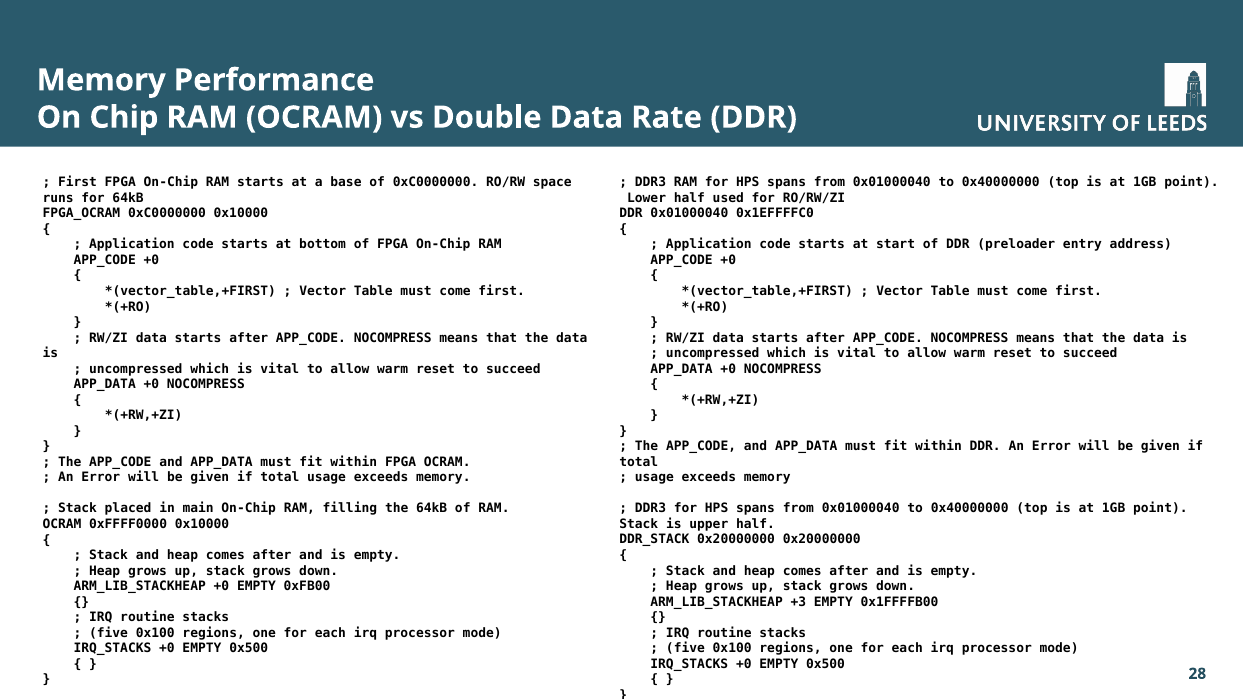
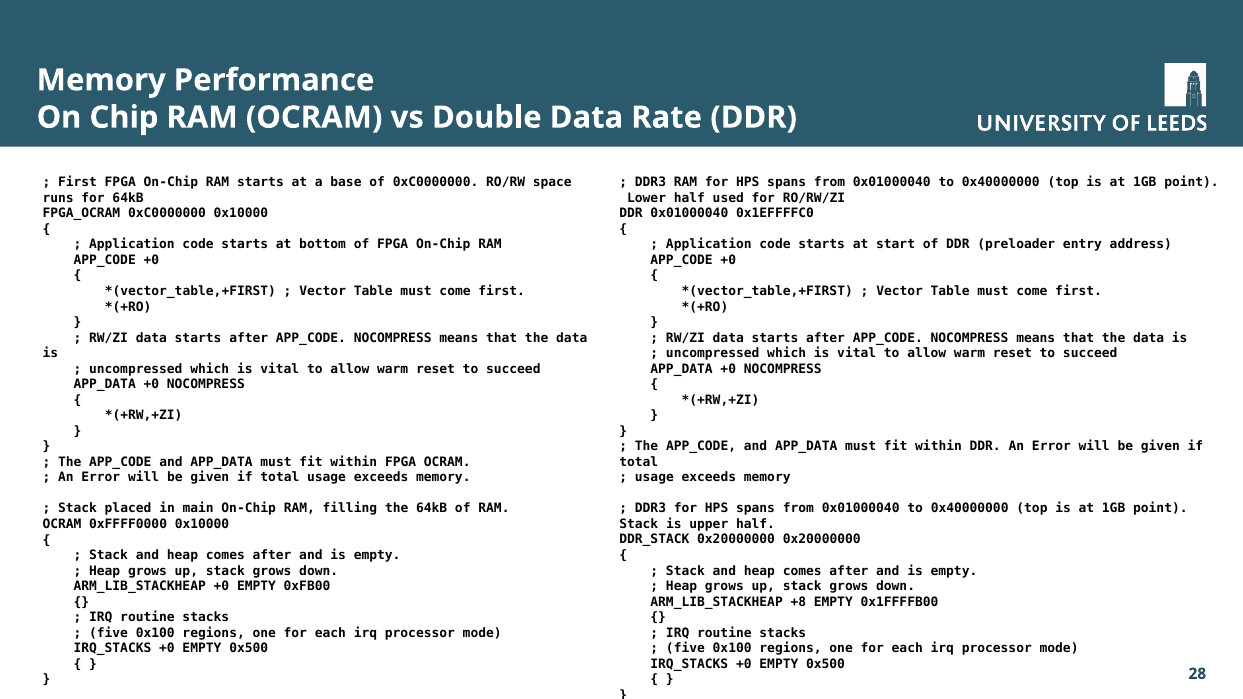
+3: +3 -> +8
